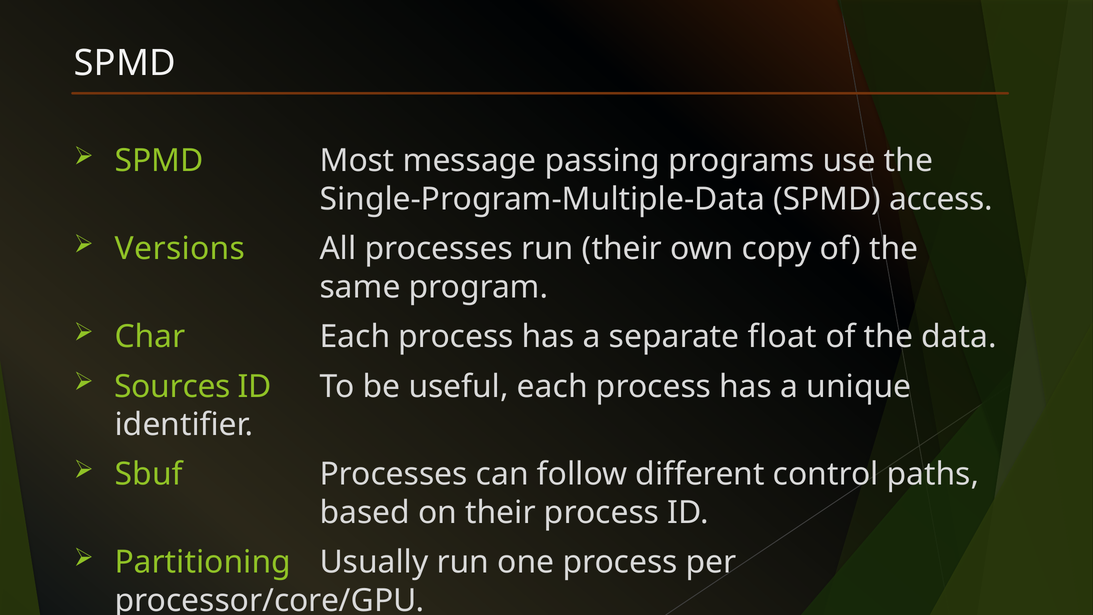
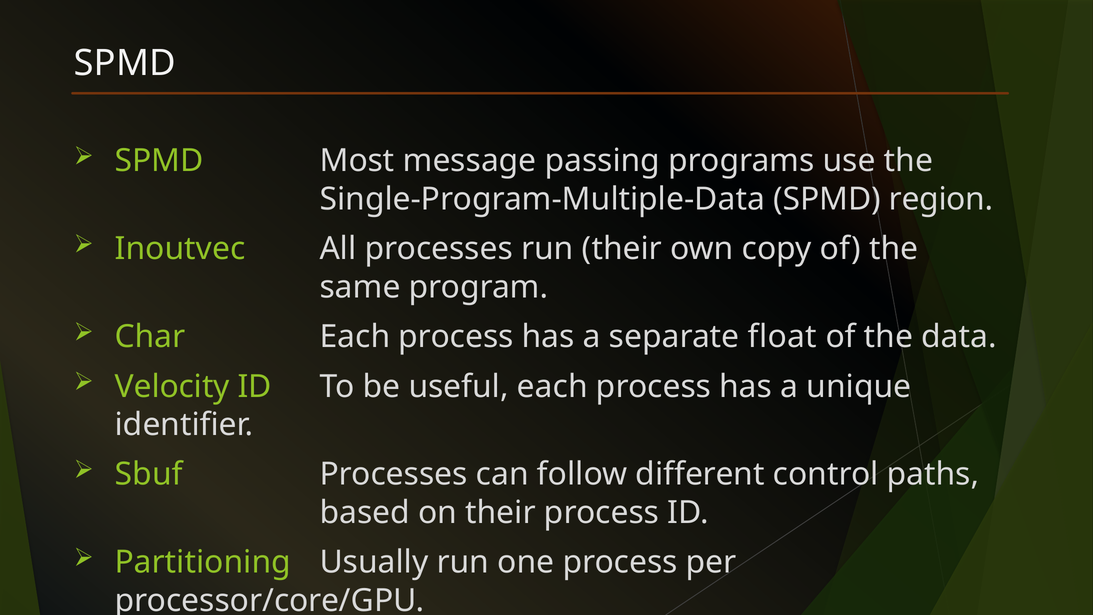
access: access -> region
Versions: Versions -> Inoutvec
Sources: Sources -> Velocity
